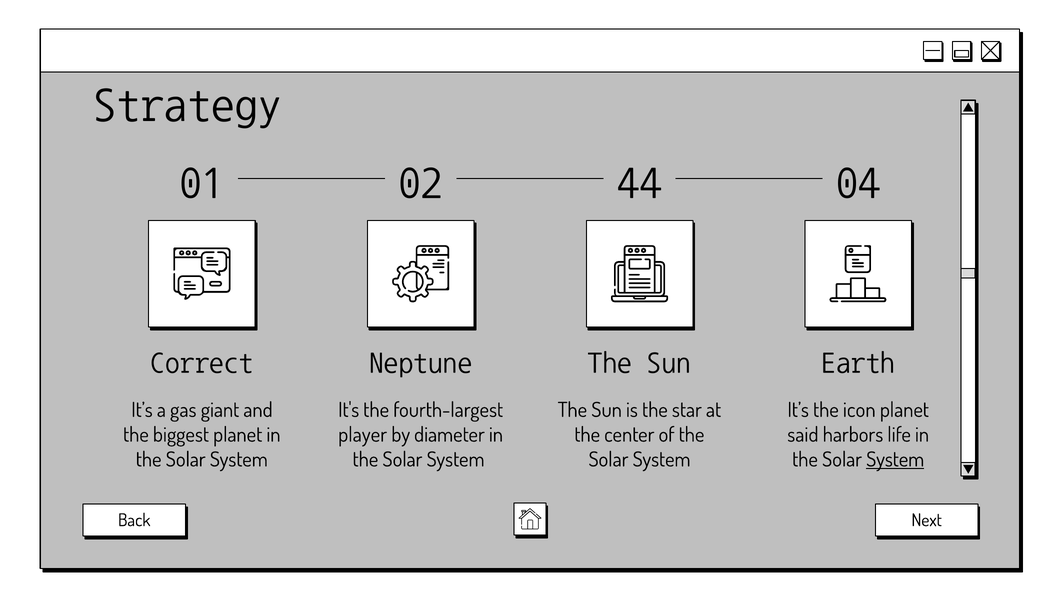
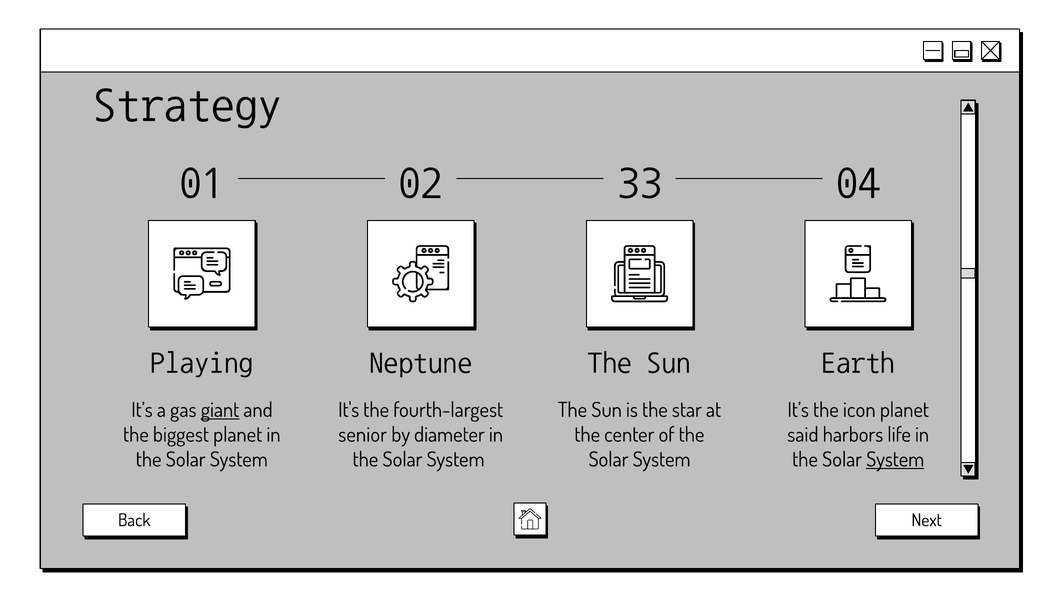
44: 44 -> 33
Correct: Correct -> Playing
giant underline: none -> present
player: player -> senior
